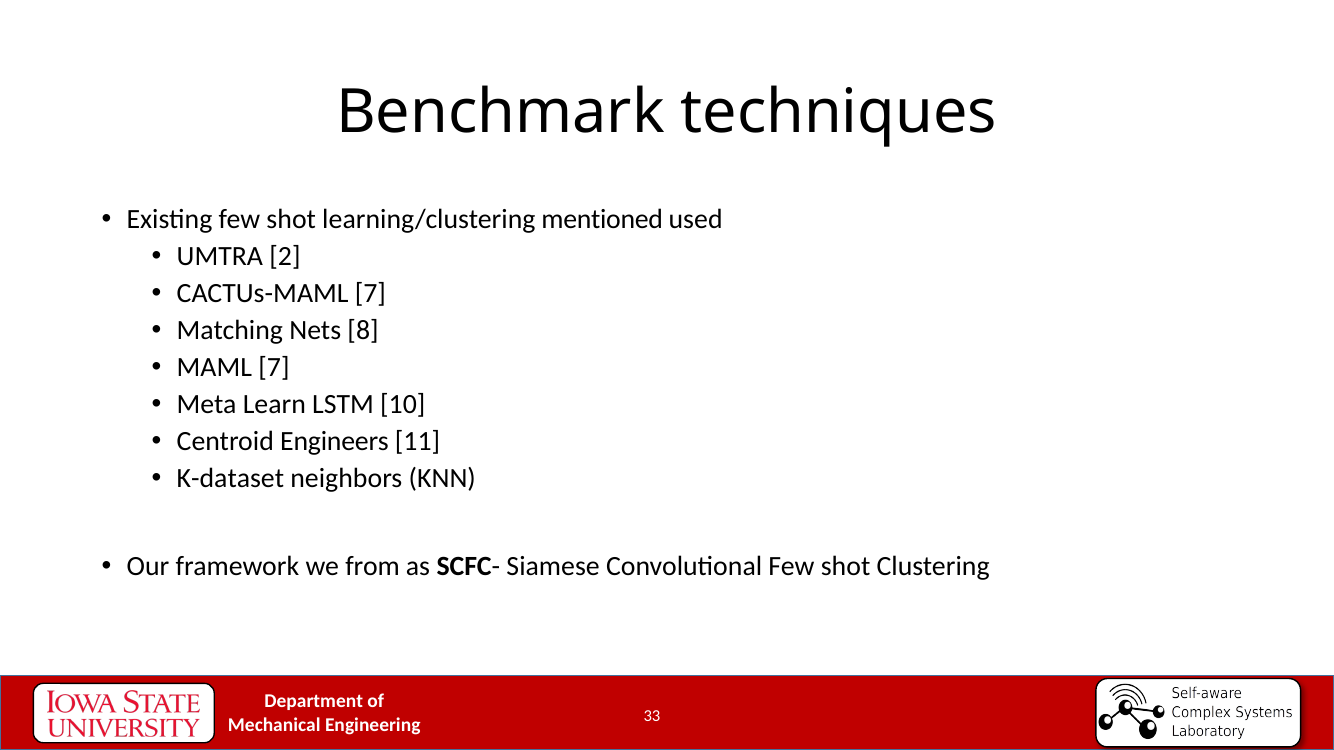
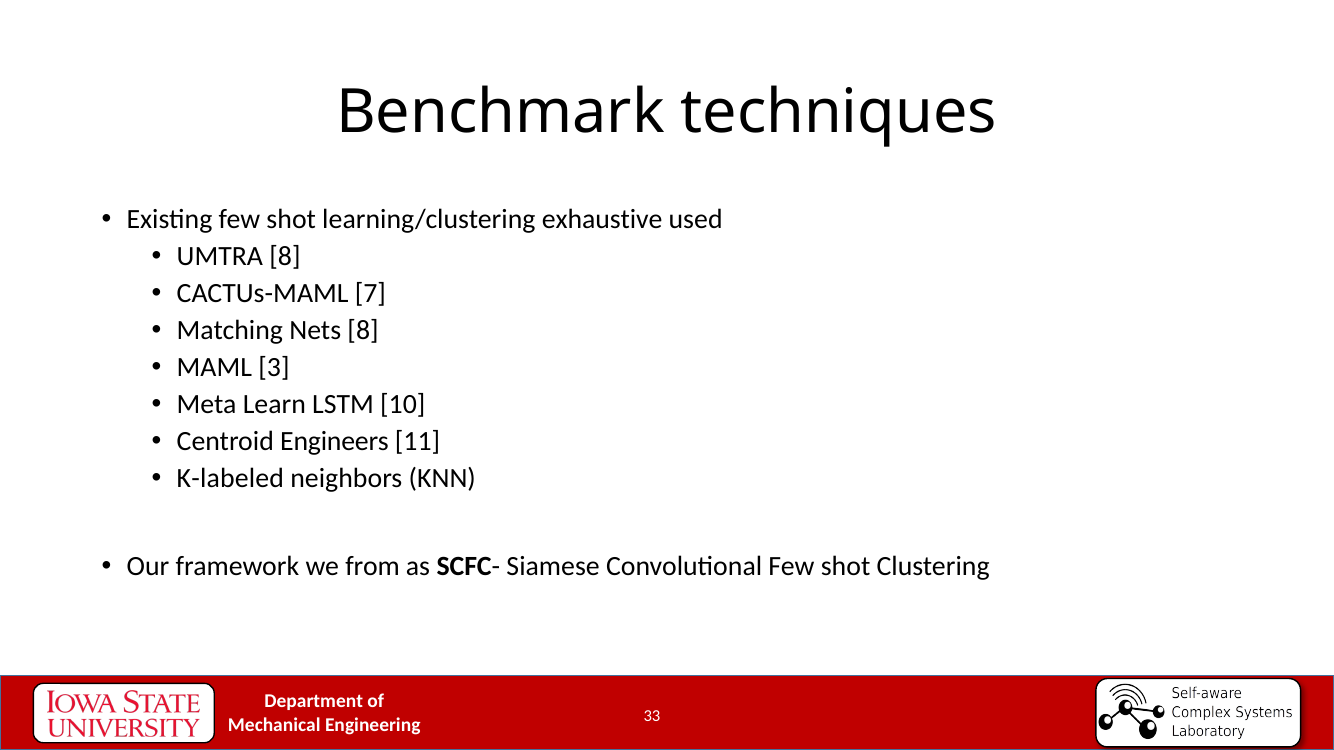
mentioned: mentioned -> exhaustive
UMTRA 2: 2 -> 8
MAML 7: 7 -> 3
K-dataset: K-dataset -> K-labeled
